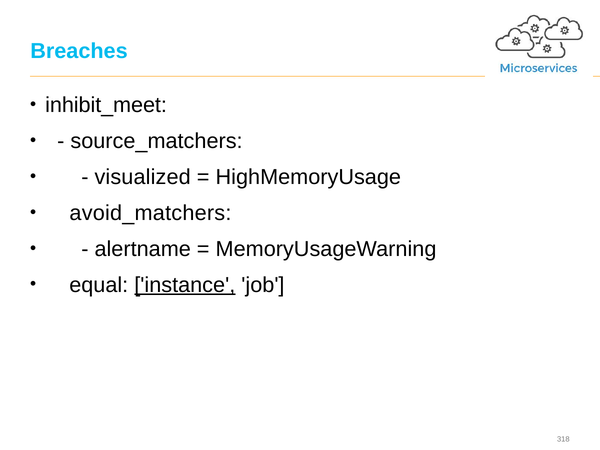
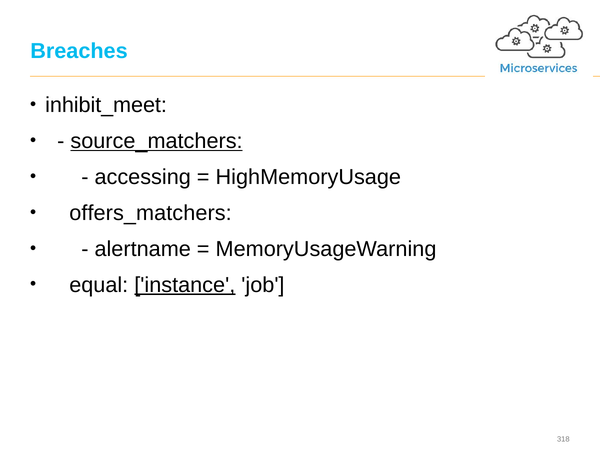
source_matchers underline: none -> present
visualized: visualized -> accessing
avoid_matchers: avoid_matchers -> offers_matchers
